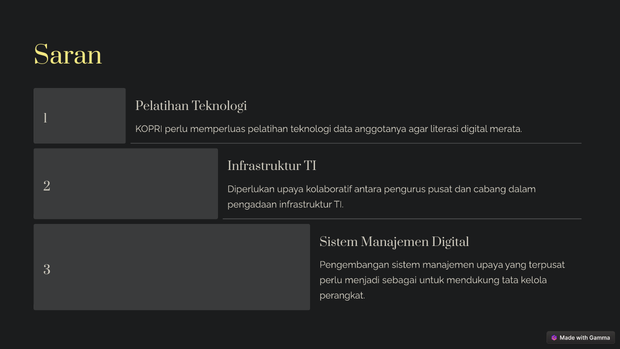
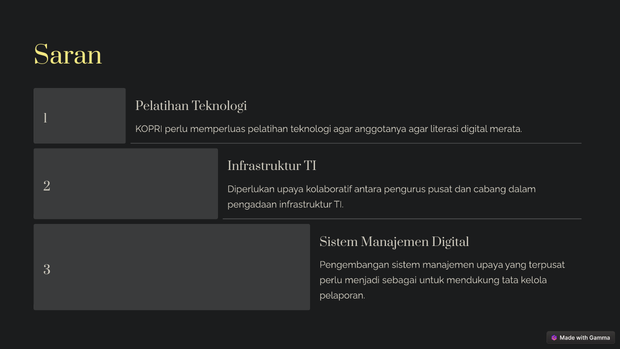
teknologi data: data -> agar
perangkat: perangkat -> pelaporan
